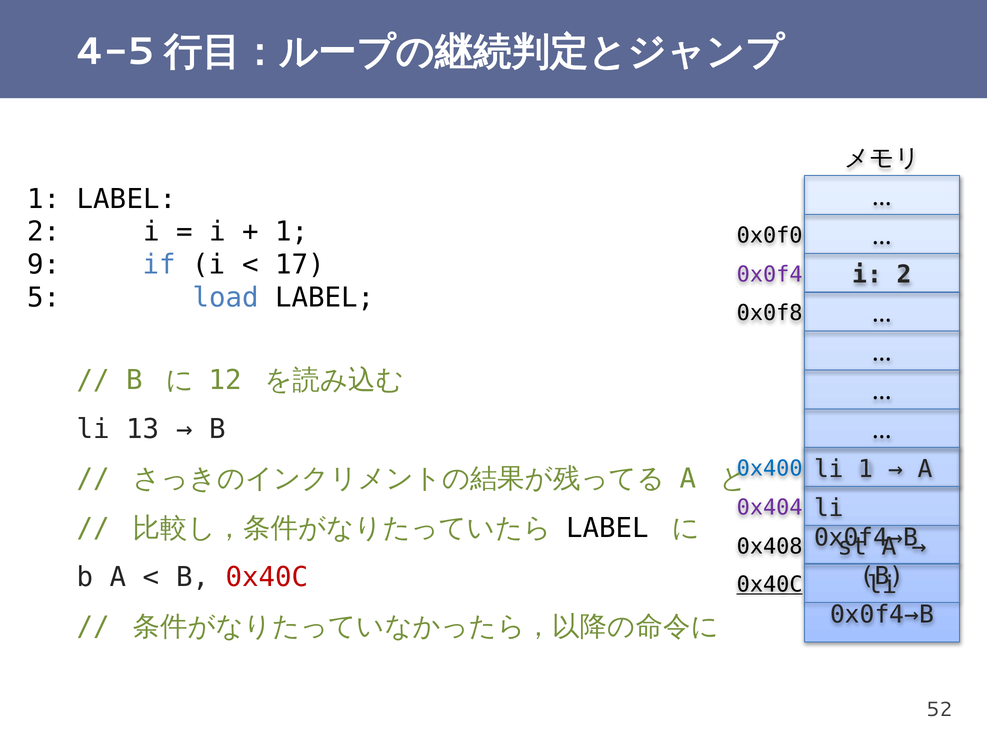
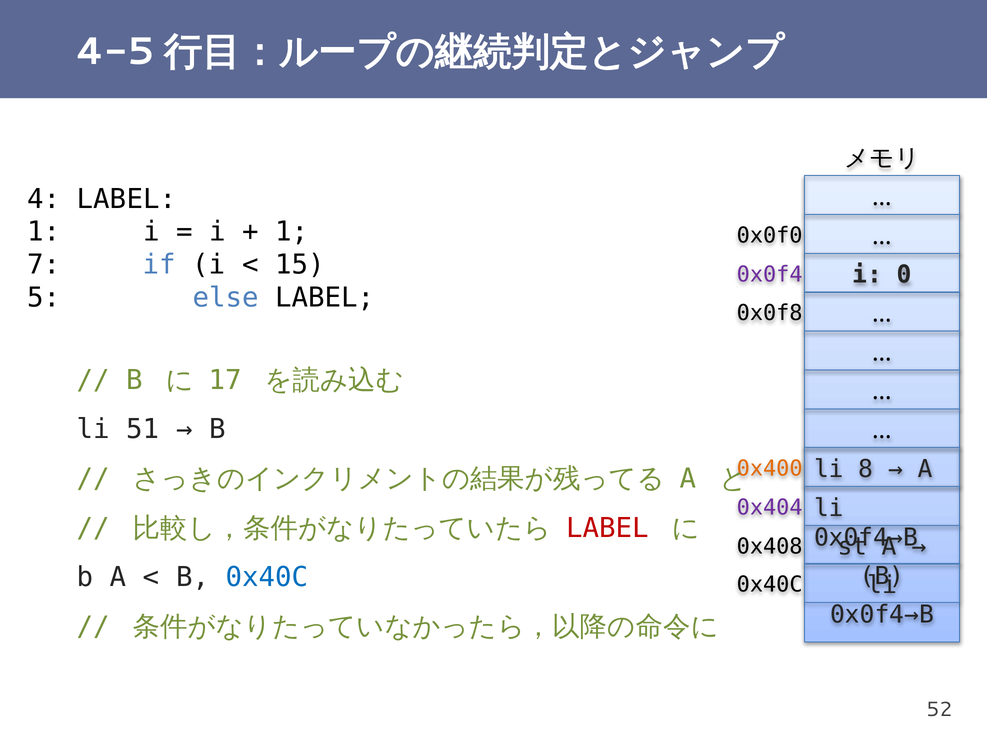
1 at (44, 199): 1 -> 4
2 at (44, 232): 2 -> 1
9: 9 -> 7
17: 17 -> 15
i 2: 2 -> 0
load: load -> else
12: 12 -> 17
13: 13 -> 51
li 1: 1 -> 8
0x400 colour: blue -> orange
LABEL at (607, 528) colour: black -> red
0x40C at (267, 578) colour: red -> blue
0x40C at (770, 585) underline: present -> none
